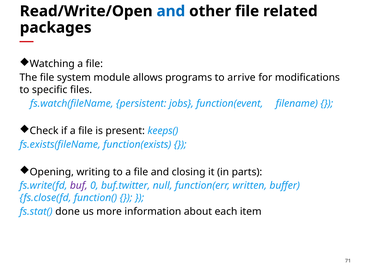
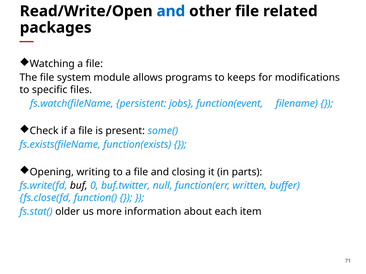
arrive: arrive -> keeps
keeps(: keeps( -> some(
buf colour: purple -> black
done: done -> older
